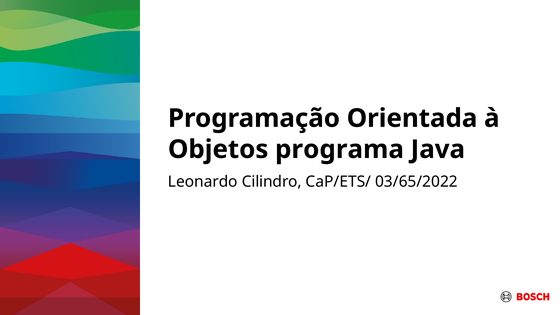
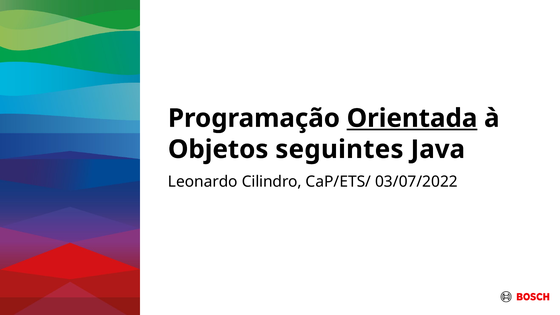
Orientada underline: none -> present
programa: programa -> seguintes
03/65/2022: 03/65/2022 -> 03/07/2022
